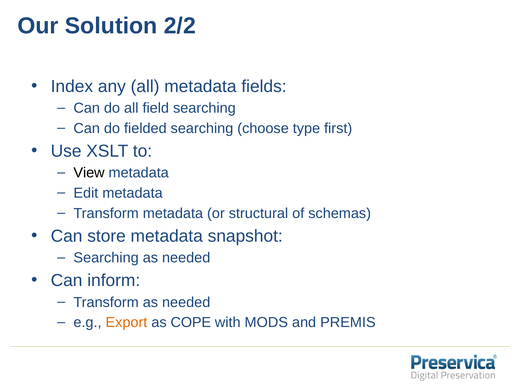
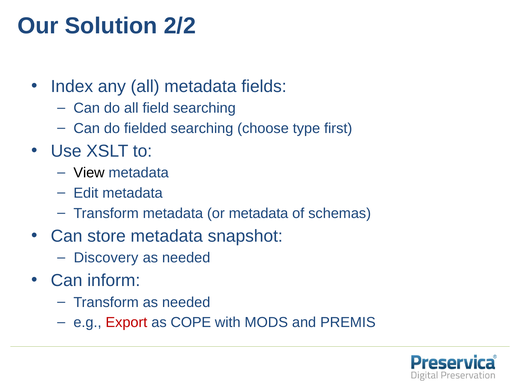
or structural: structural -> metadata
Searching at (106, 258): Searching -> Discovery
Export colour: orange -> red
